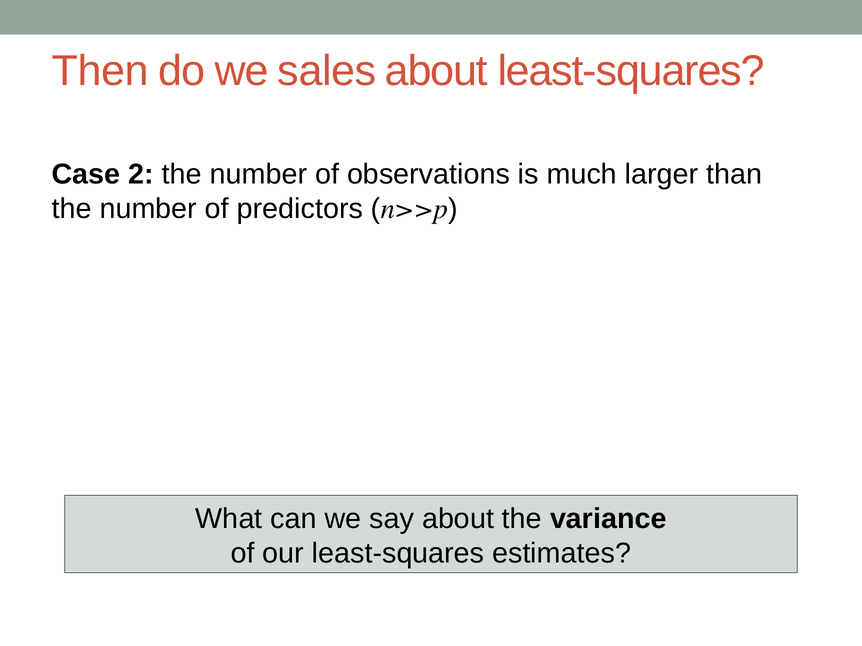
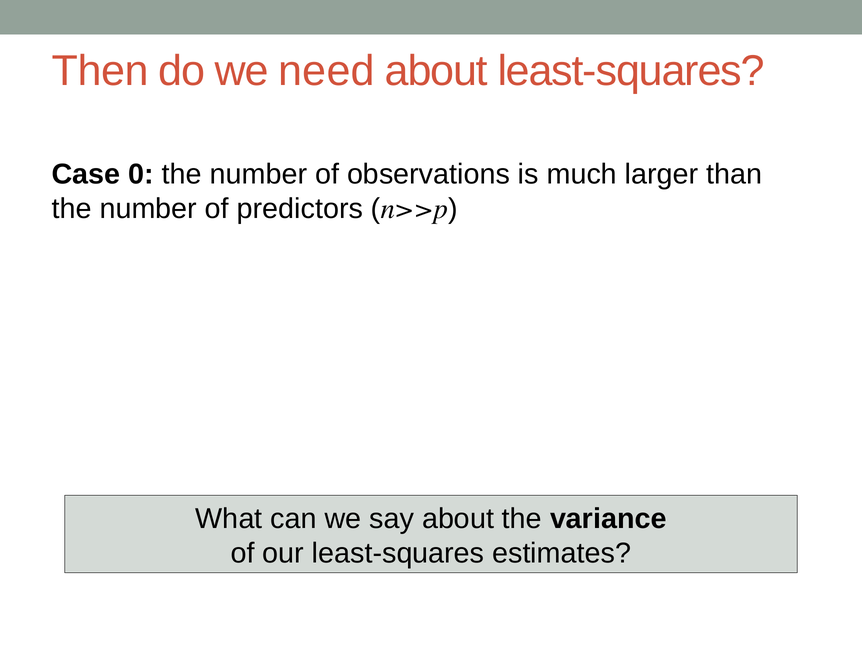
sales: sales -> need
2: 2 -> 0
